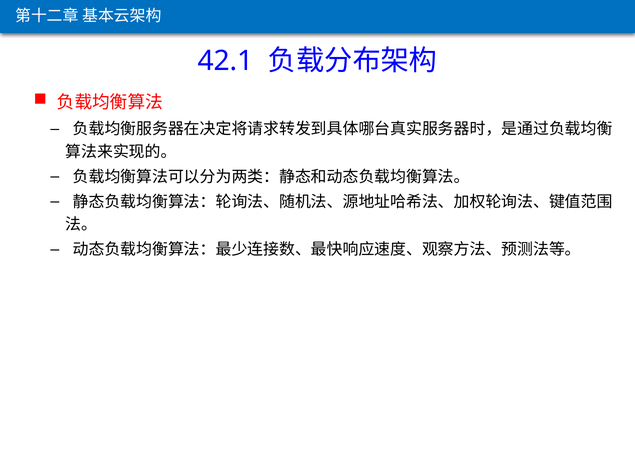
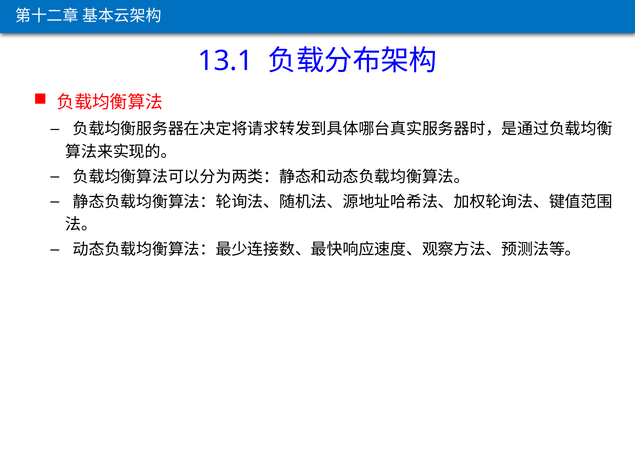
42.1: 42.1 -> 13.1
